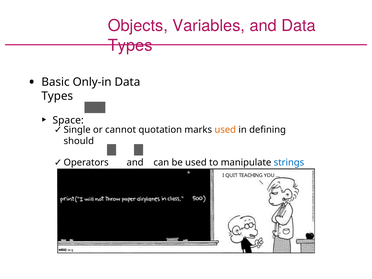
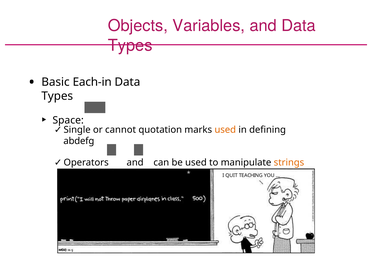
Only-in: Only-in -> Each-in
should: should -> abdefg
strings colour: blue -> orange
